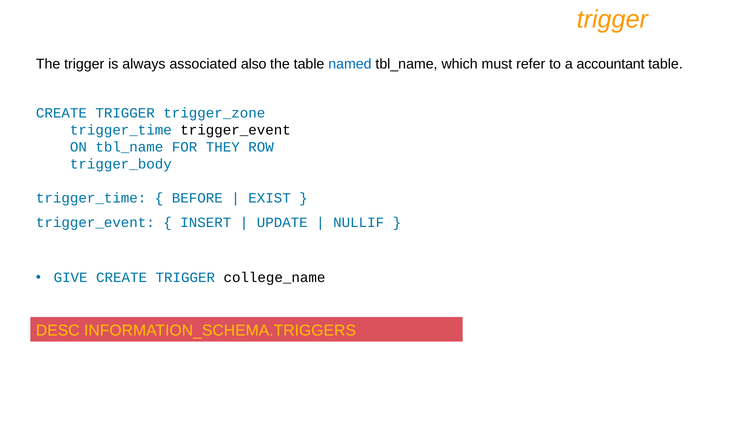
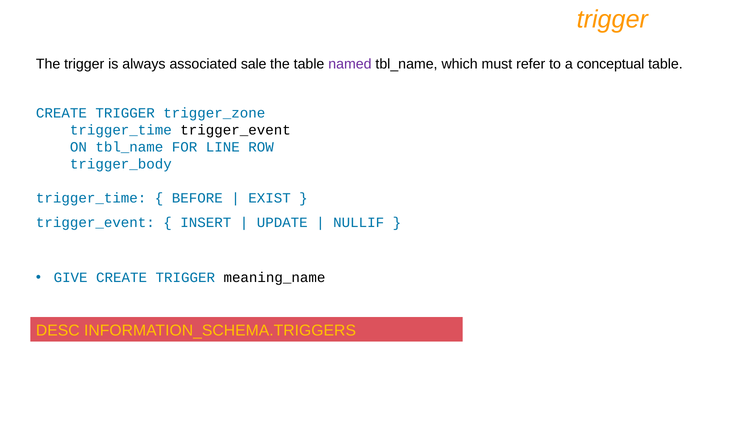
also: also -> sale
named colour: blue -> purple
accountant: accountant -> conceptual
THEY: THEY -> LINE
college_name: college_name -> meaning_name
